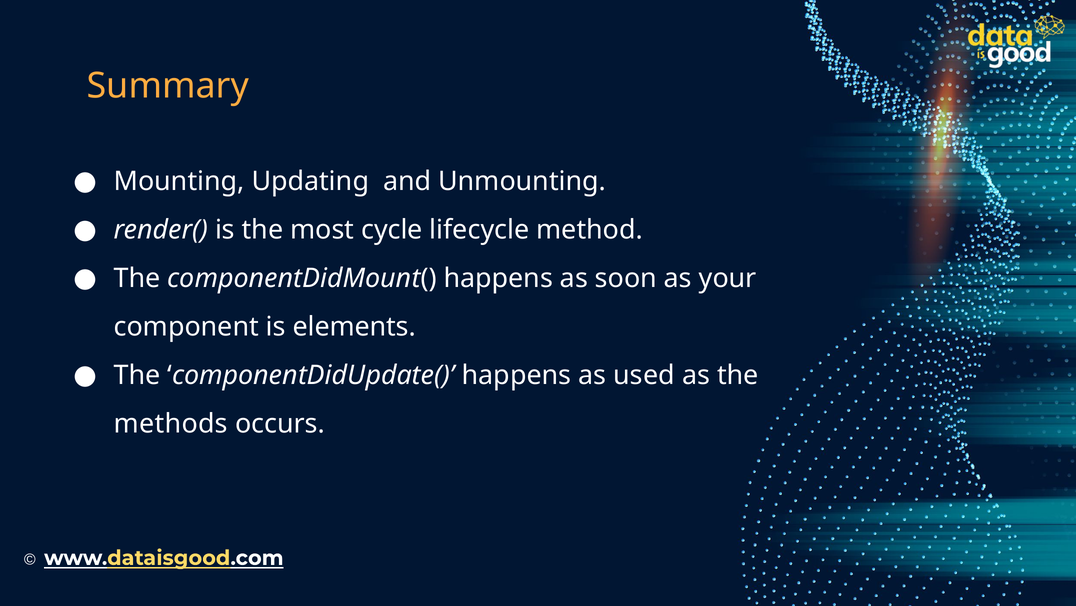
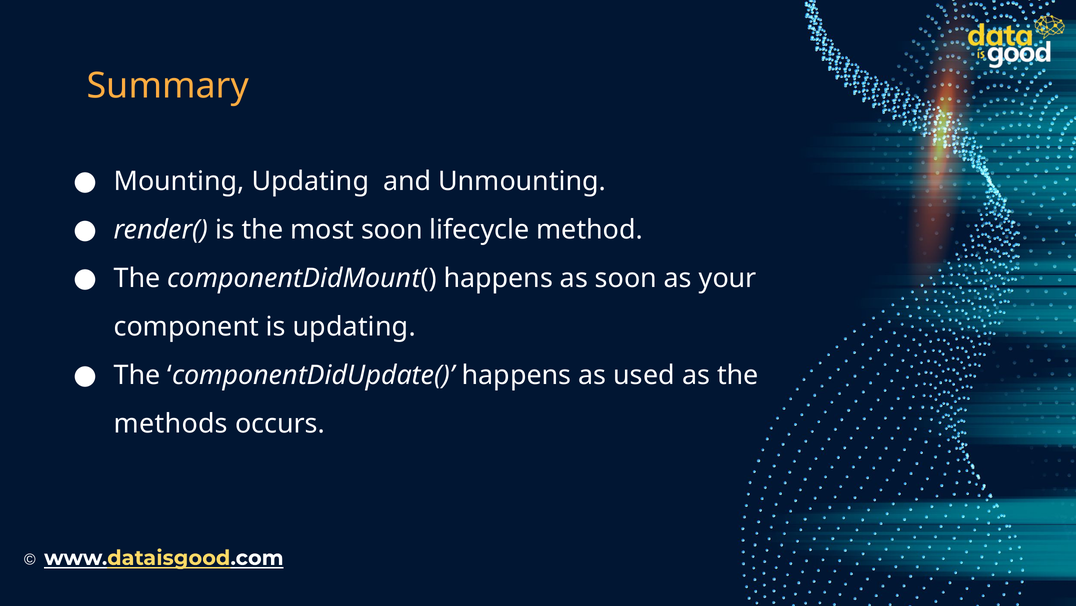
most cycle: cycle -> soon
is elements: elements -> updating
